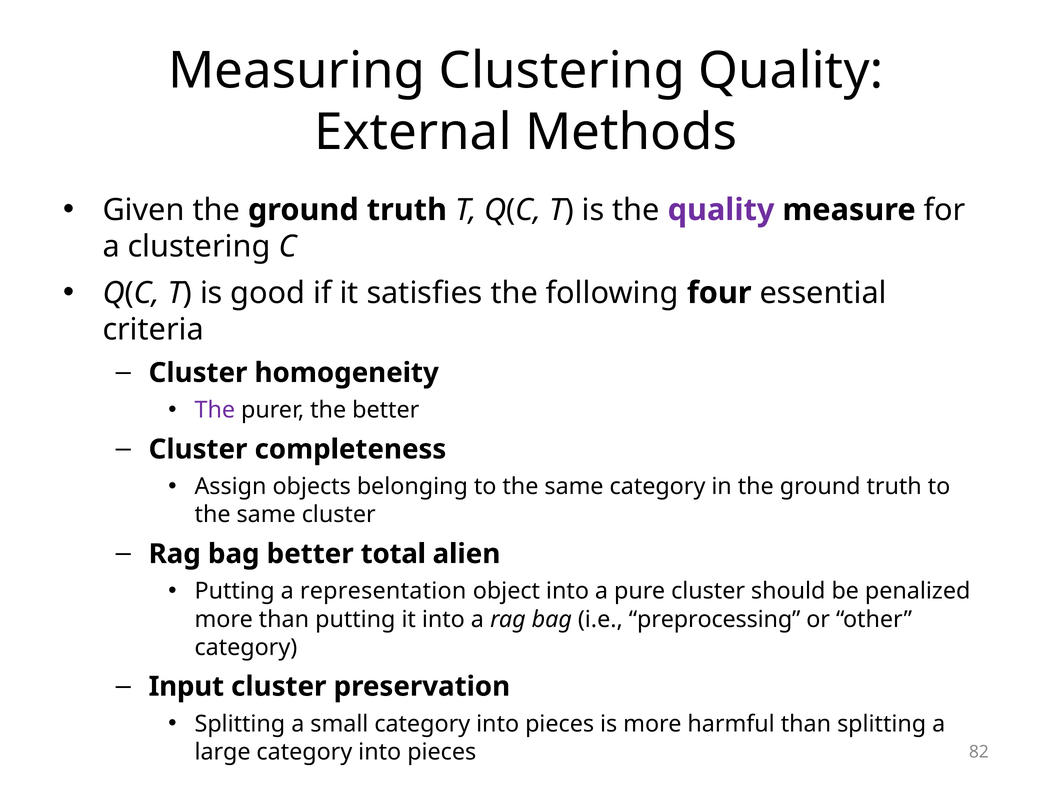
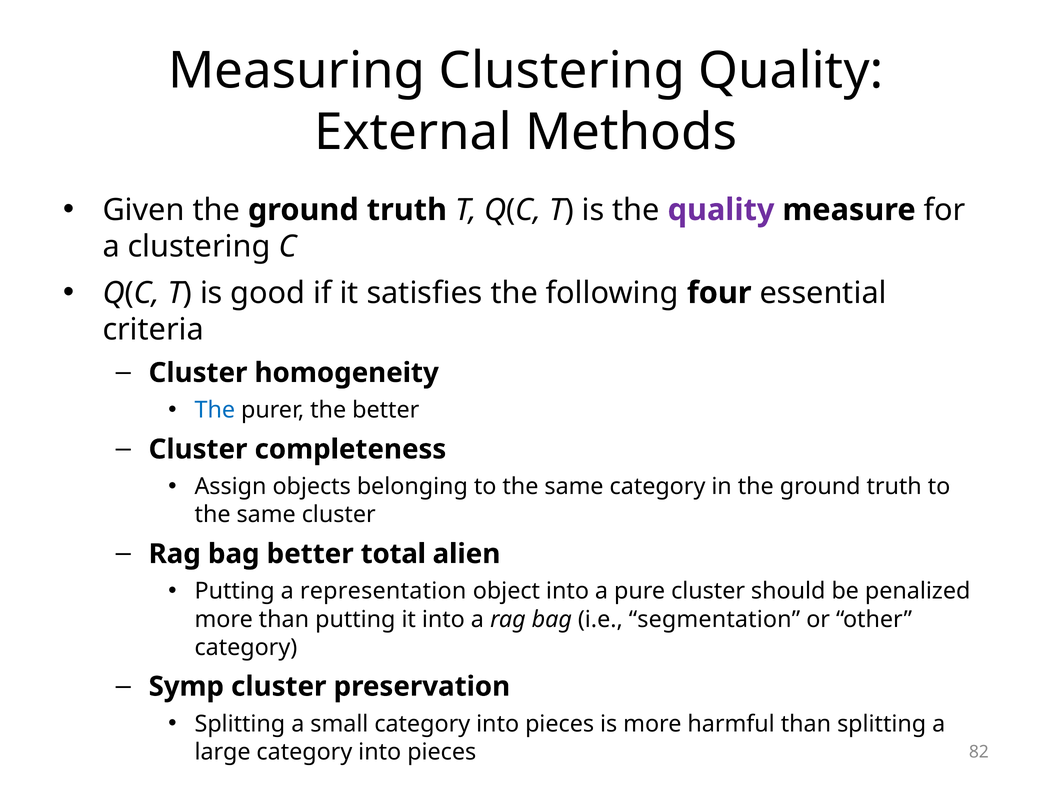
The at (215, 410) colour: purple -> blue
preprocessing: preprocessing -> segmentation
Input: Input -> Symp
